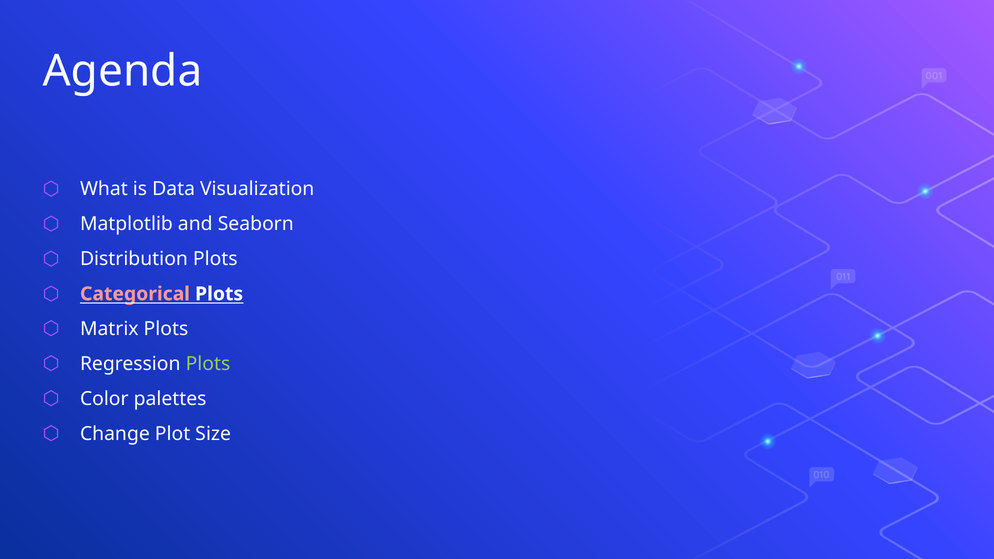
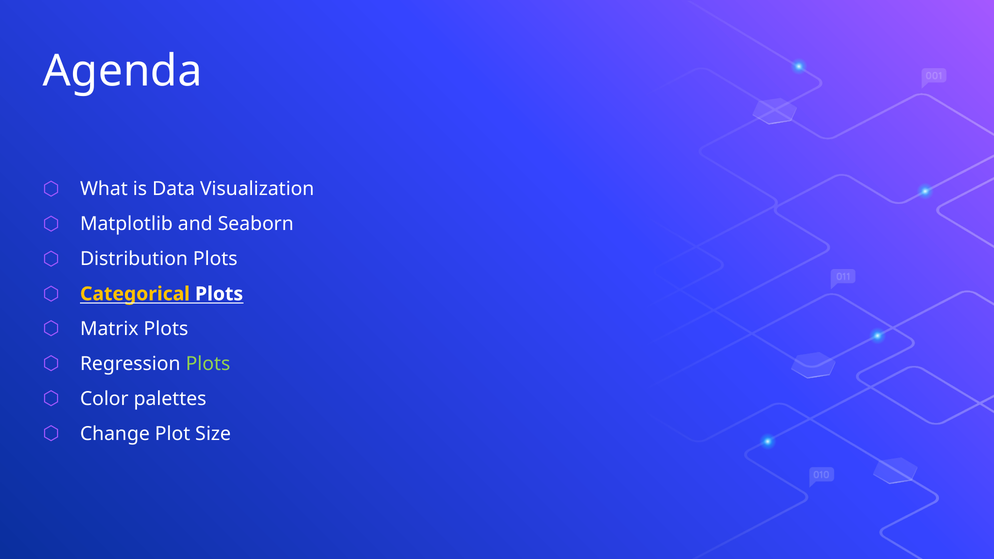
Categorical colour: pink -> yellow
